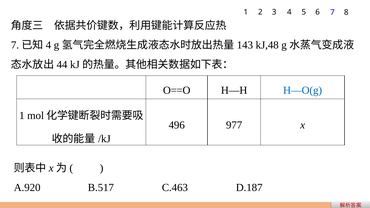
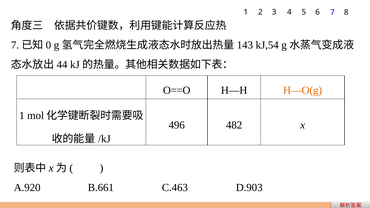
4 at (48, 45): 4 -> 0
kJ,48: kJ,48 -> kJ,54
H—O(g colour: blue -> orange
977: 977 -> 482
B.517: B.517 -> B.661
D.187: D.187 -> D.903
